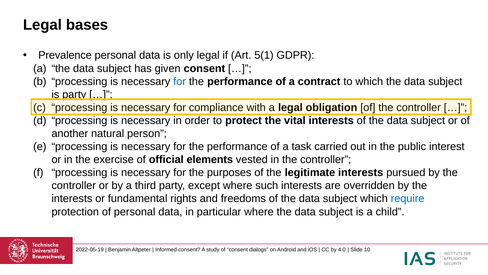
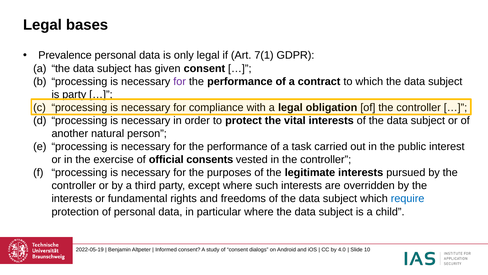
5(1: 5(1 -> 7(1
for at (180, 81) colour: blue -> purple
elements: elements -> consents
